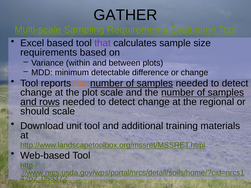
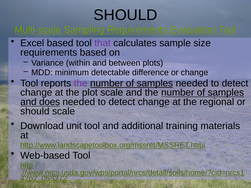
GATHER at (125, 15): GATHER -> SHOULD
the at (81, 83) colour: orange -> purple
rows: rows -> does
